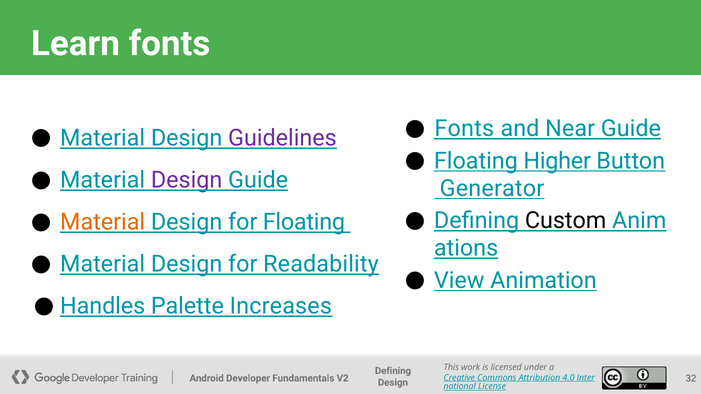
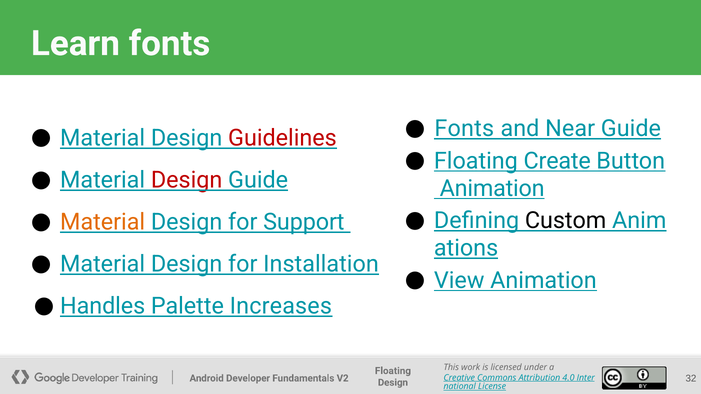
Guidelines colour: purple -> red
Higher: Higher -> Create
Design at (187, 180) colour: purple -> red
Generator at (492, 189): Generator -> Animation
for Floating: Floating -> Support
Readability: Readability -> Installation
Defining at (393, 371): Defining -> Floating
